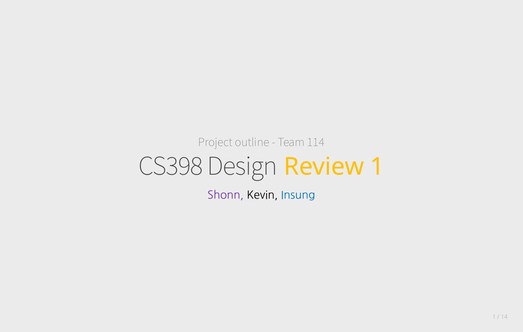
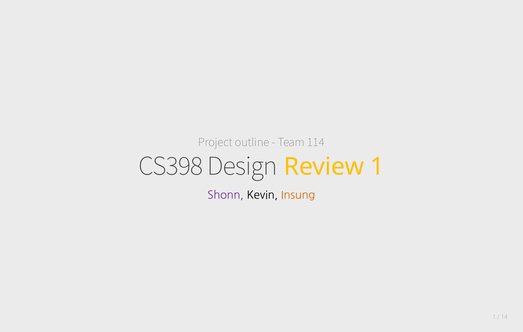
Insung colour: blue -> orange
